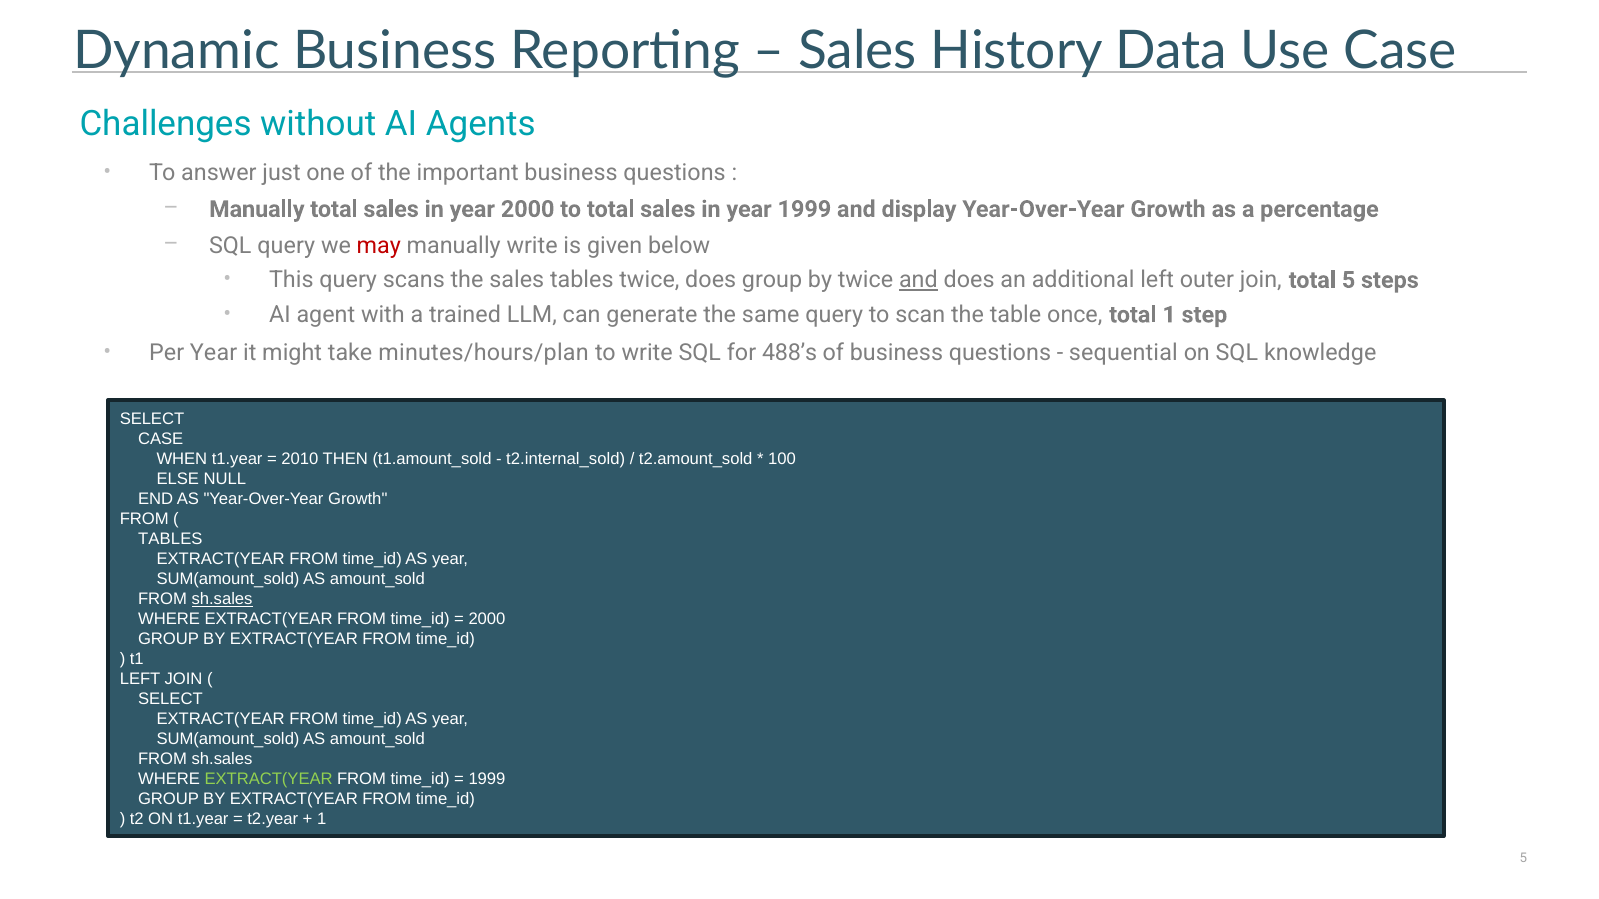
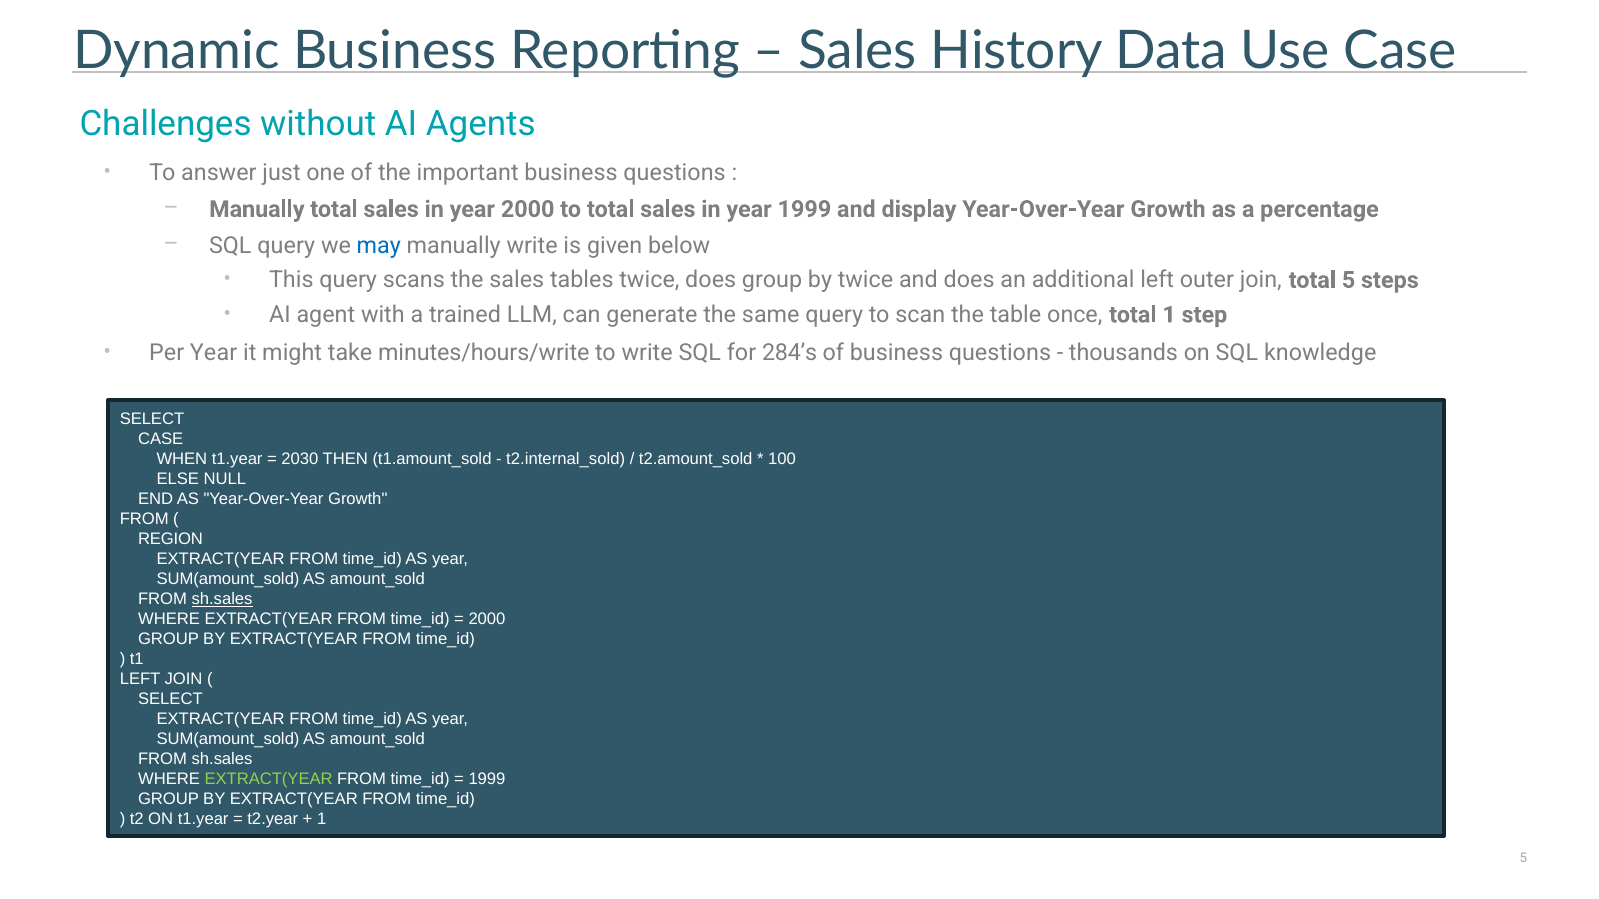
may colour: red -> blue
and at (918, 280) underline: present -> none
minutes/hours/plan: minutes/hours/plan -> minutes/hours/write
488’s: 488’s -> 284’s
sequential: sequential -> thousands
2010: 2010 -> 2030
TABLES at (170, 539): TABLES -> REGION
